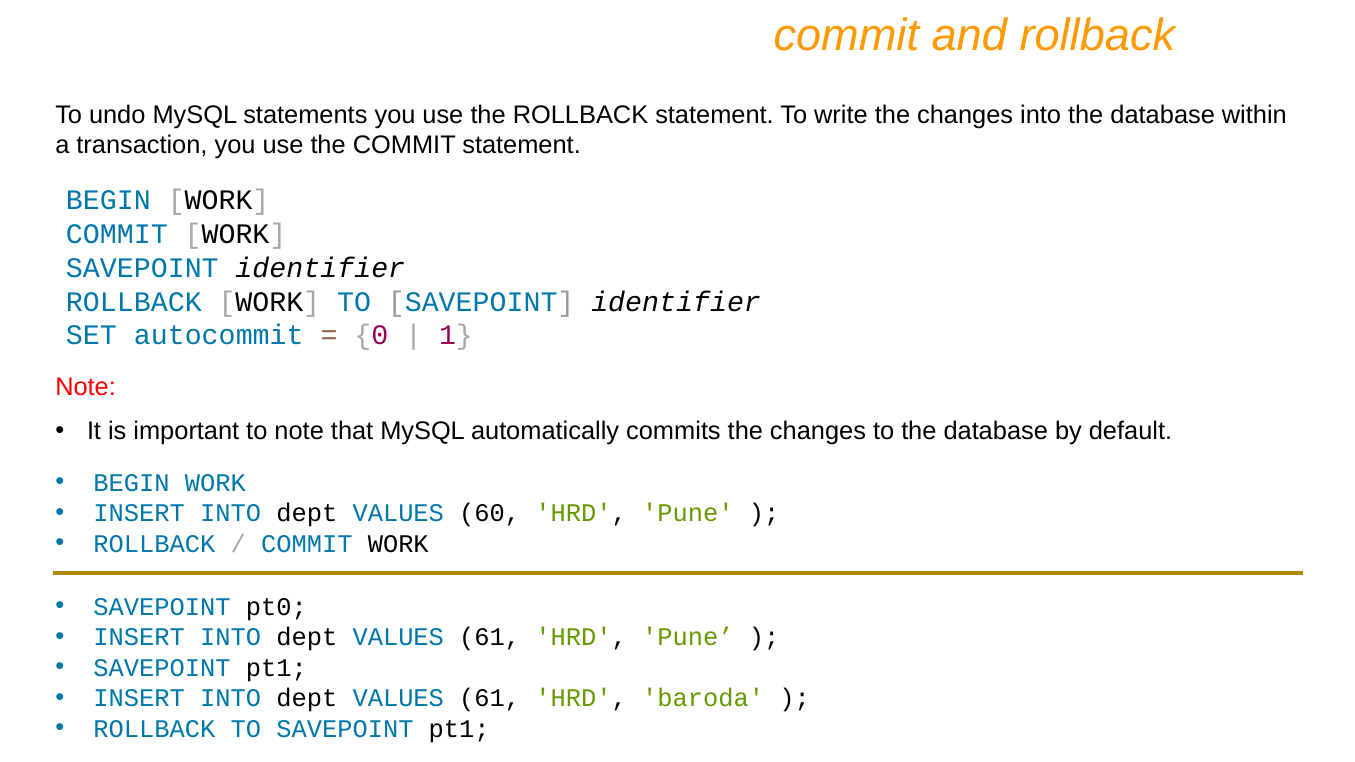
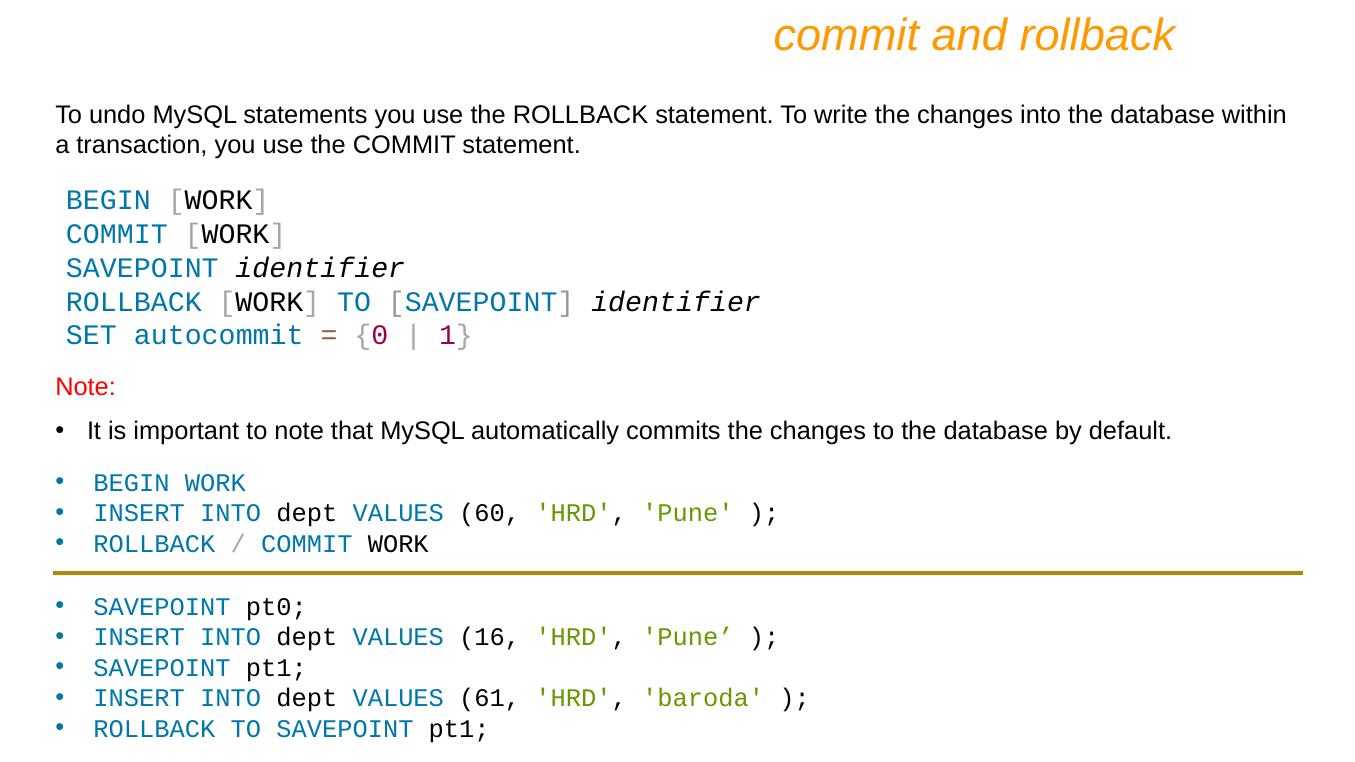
61 at (490, 637): 61 -> 16
